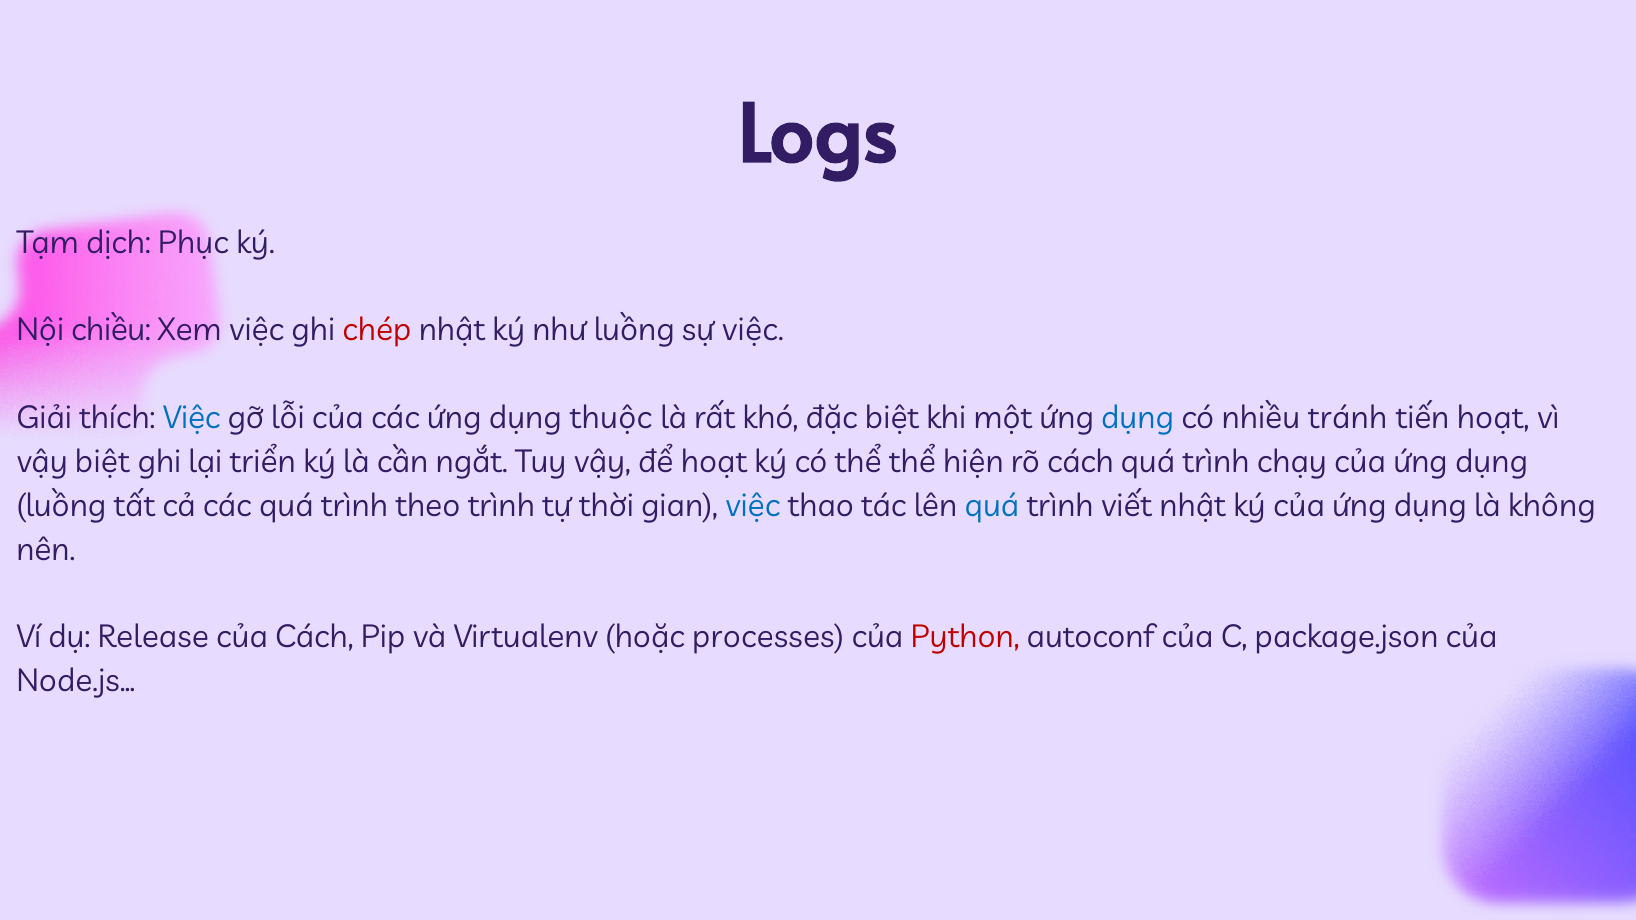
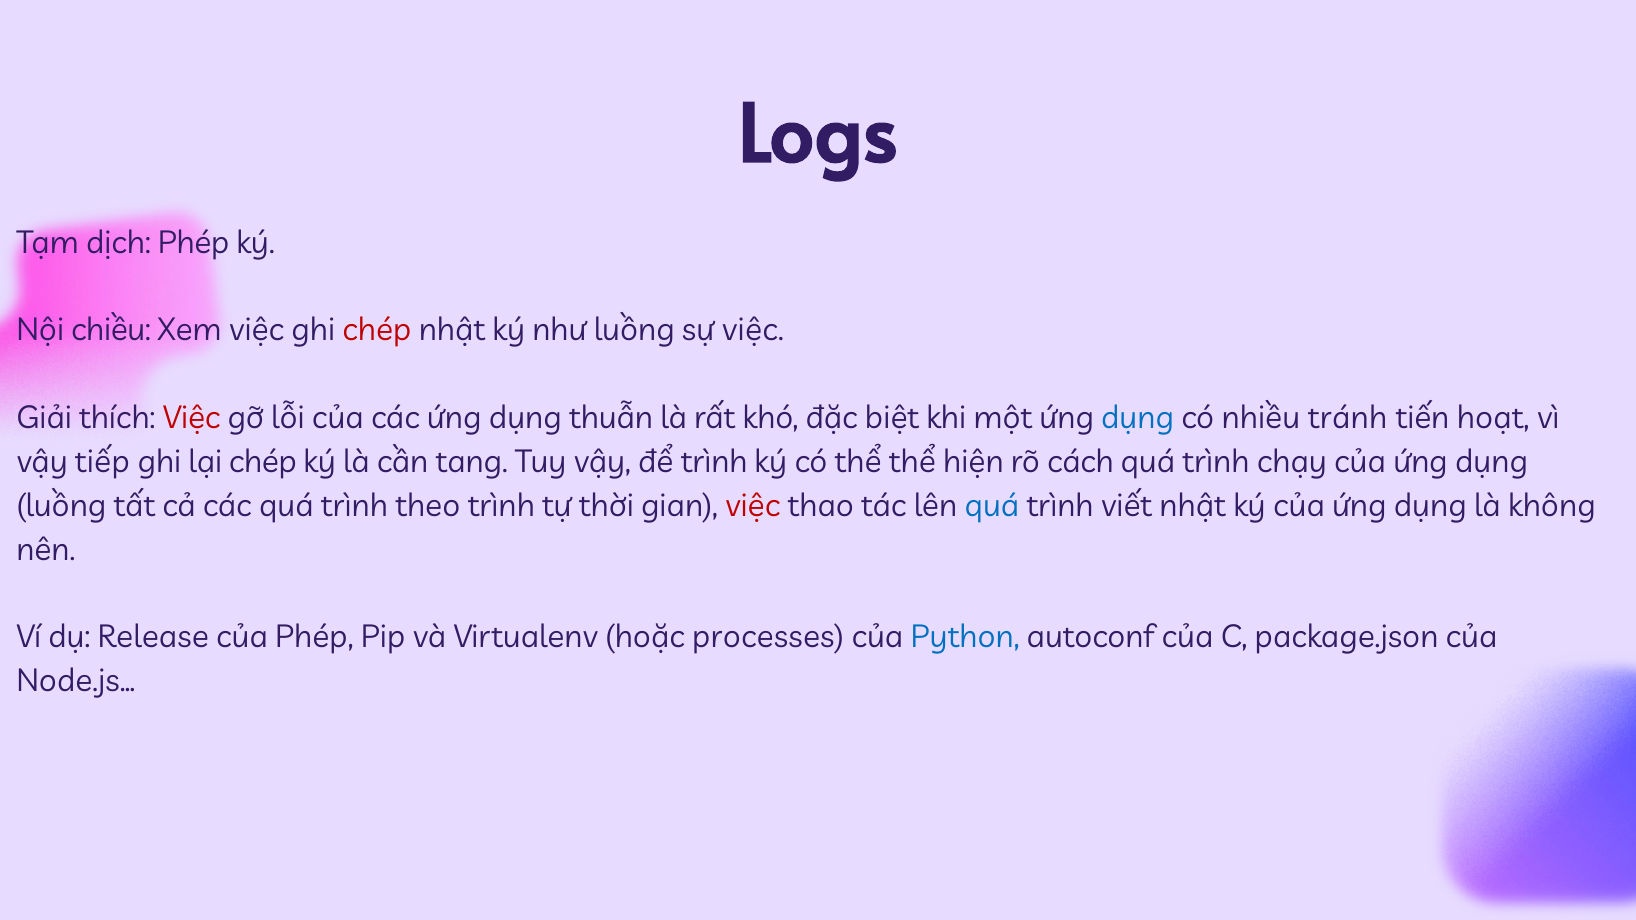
dịch Phục: Phục -> Phép
Việc at (192, 418) colour: blue -> red
thuộc: thuộc -> thuẫn
vậy biệt: biệt -> tiếp
lại triển: triển -> chép
ngắt: ngắt -> tang
để hoạt: hoạt -> trình
việc at (753, 506) colour: blue -> red
của Cách: Cách -> Phép
Python colour: red -> blue
